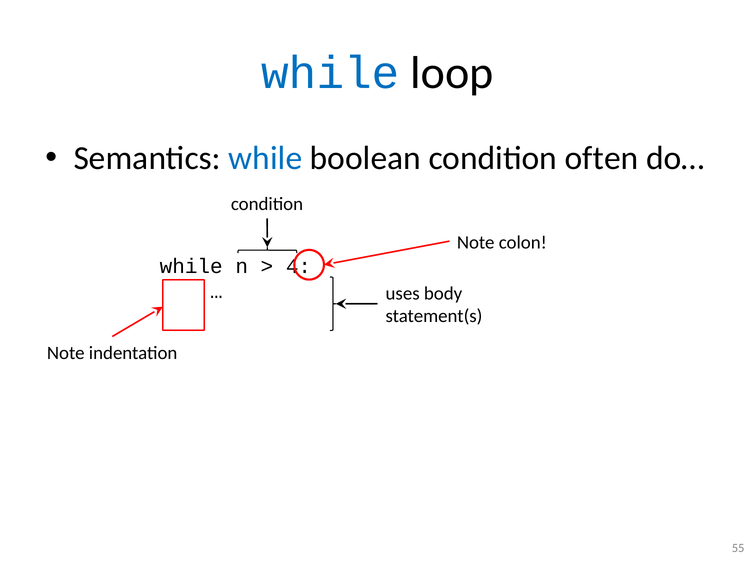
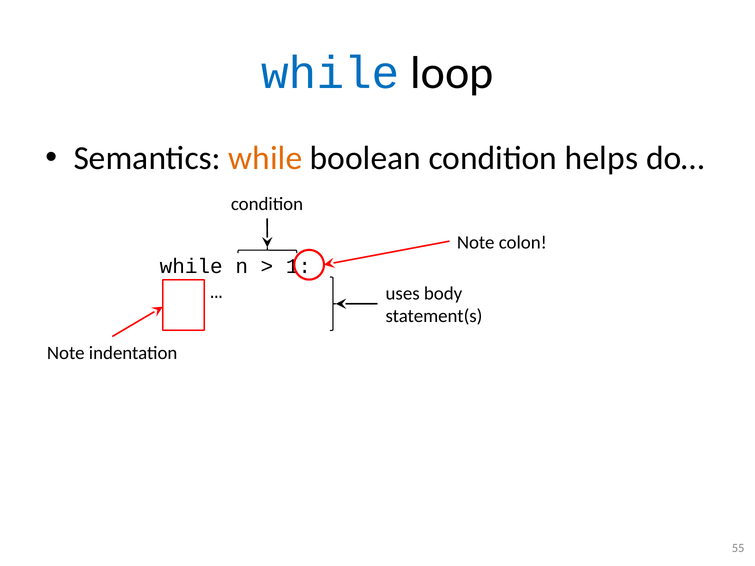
while at (265, 158) colour: blue -> orange
often: often -> helps
4: 4 -> 1
